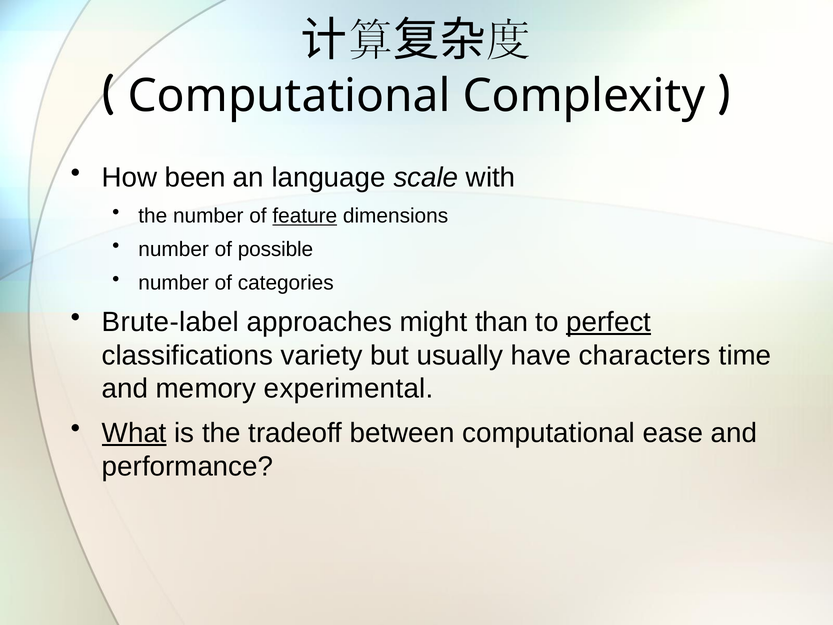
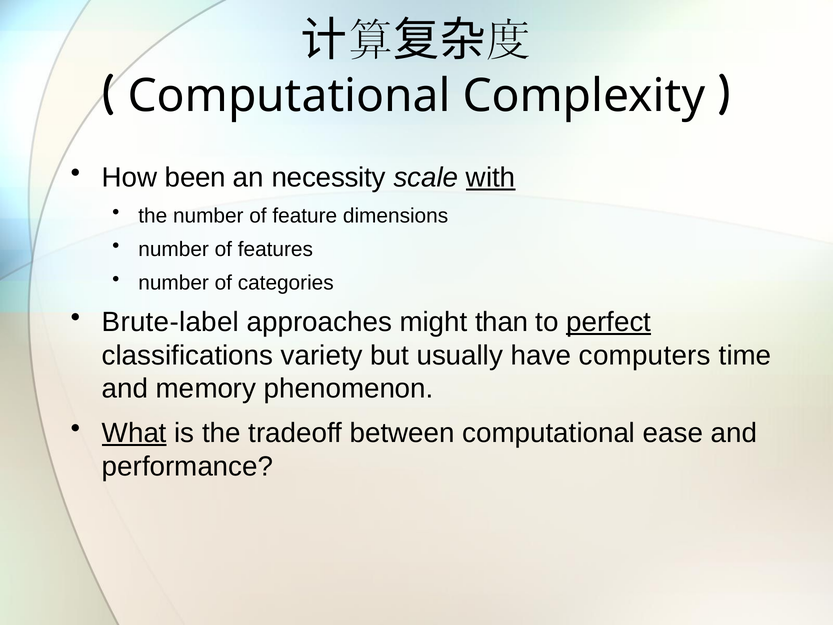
language: language -> necessity
with underline: none -> present
feature underline: present -> none
possible: possible -> features
characters: characters -> computers
experimental: experimental -> phenomenon
